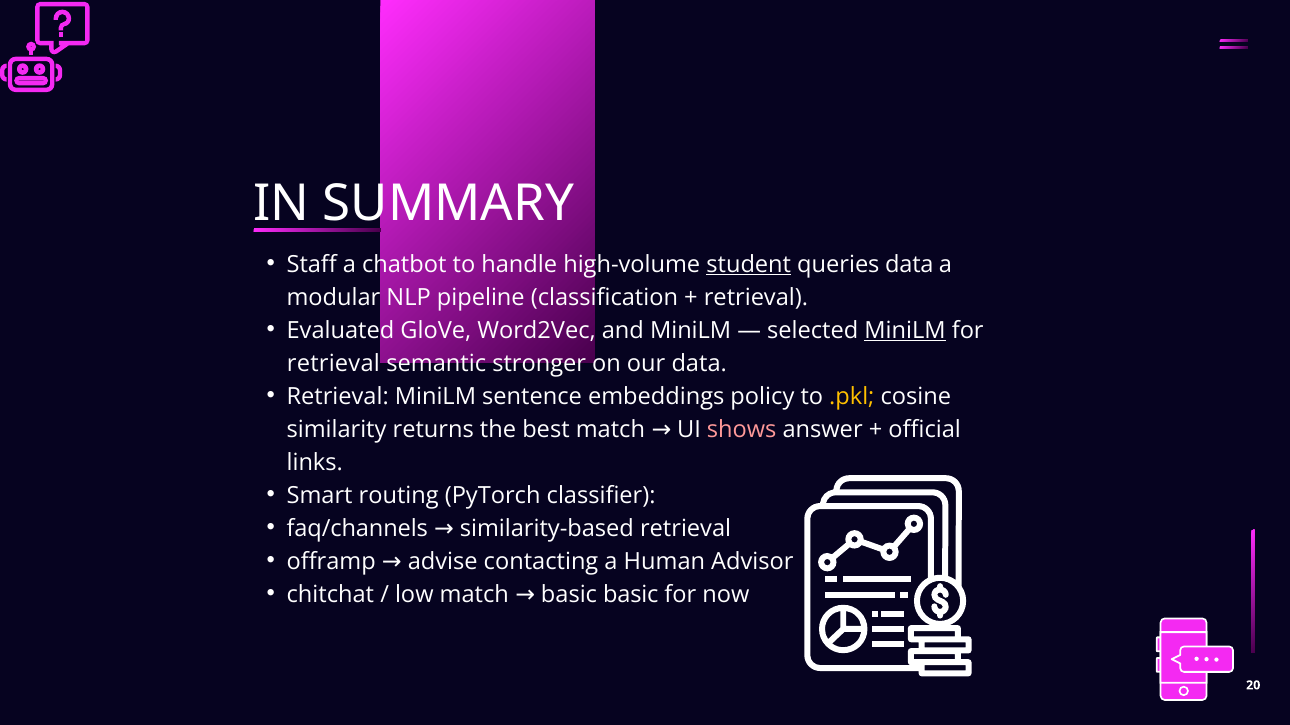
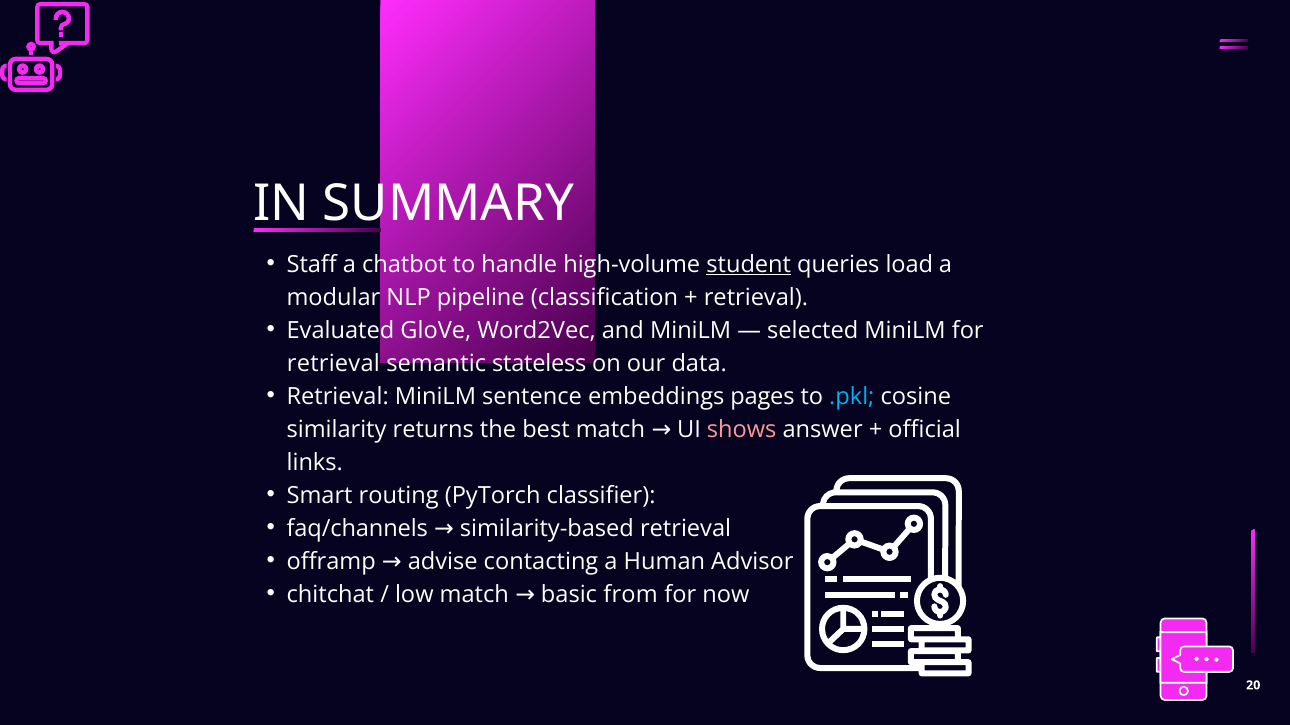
queries data: data -> load
MiniLM at (905, 331) underline: present -> none
stronger: stronger -> stateless
policy: policy -> pages
.pkl colour: yellow -> light blue
basic basic: basic -> from
